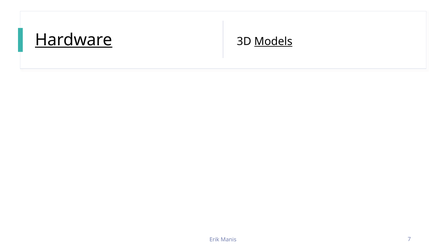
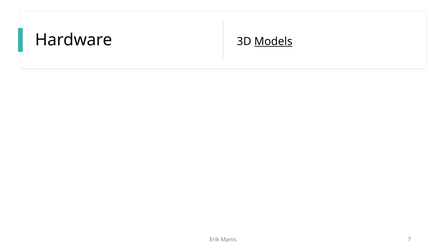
Hardware underline: present -> none
